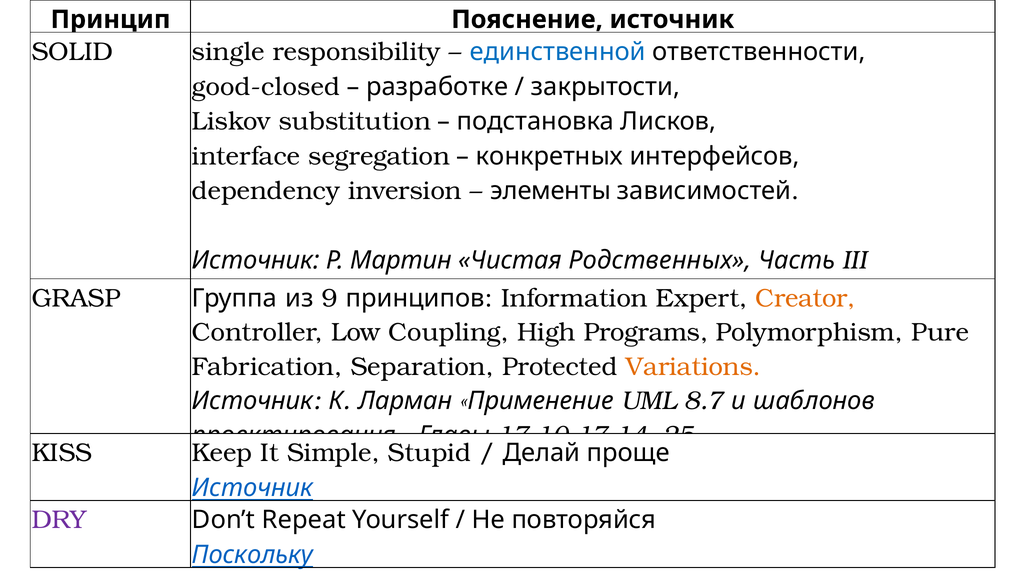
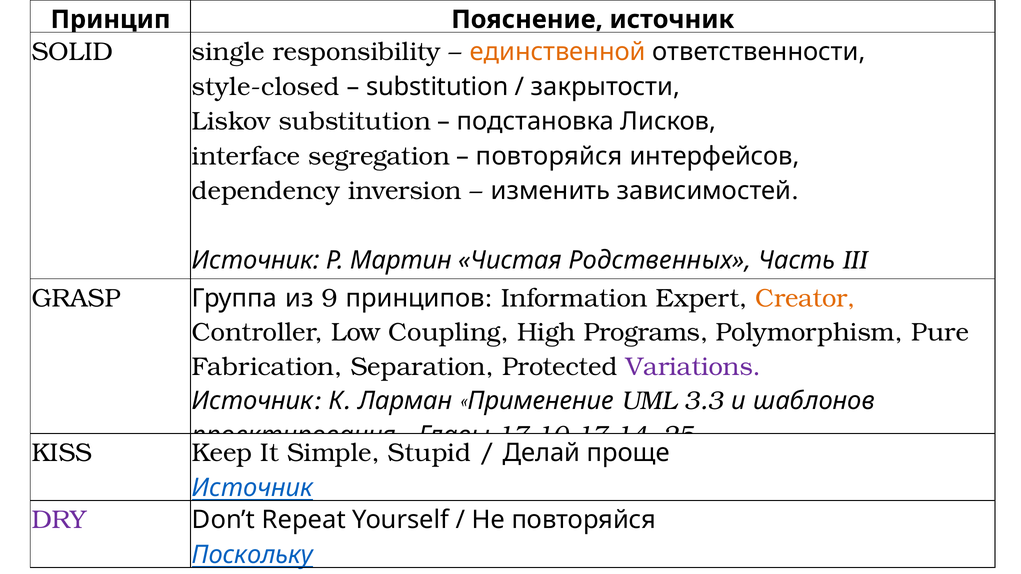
единственной colour: blue -> orange
good-closed: good-closed -> style-closed
разработке at (437, 87): разработке -> substitution
конкретных at (549, 156): конкретных -> повторяйся
элементы: элементы -> изменить
Variations colour: orange -> purple
8.7: 8.7 -> 3.3
